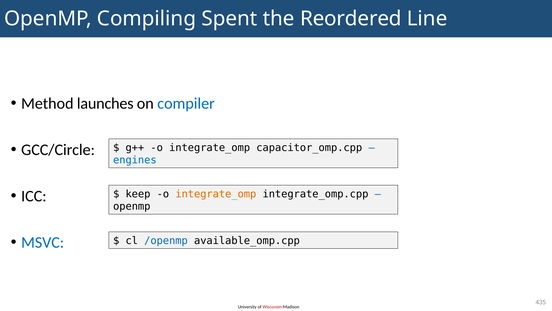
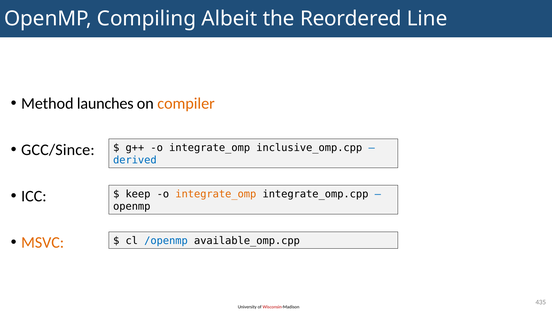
Spent: Spent -> Albeit
compiler colour: blue -> orange
GCC/Circle: GCC/Circle -> GCC/Since
capacitor_omp.cpp: capacitor_omp.cpp -> inclusive_omp.cpp
engines: engines -> derived
MSVC colour: blue -> orange
